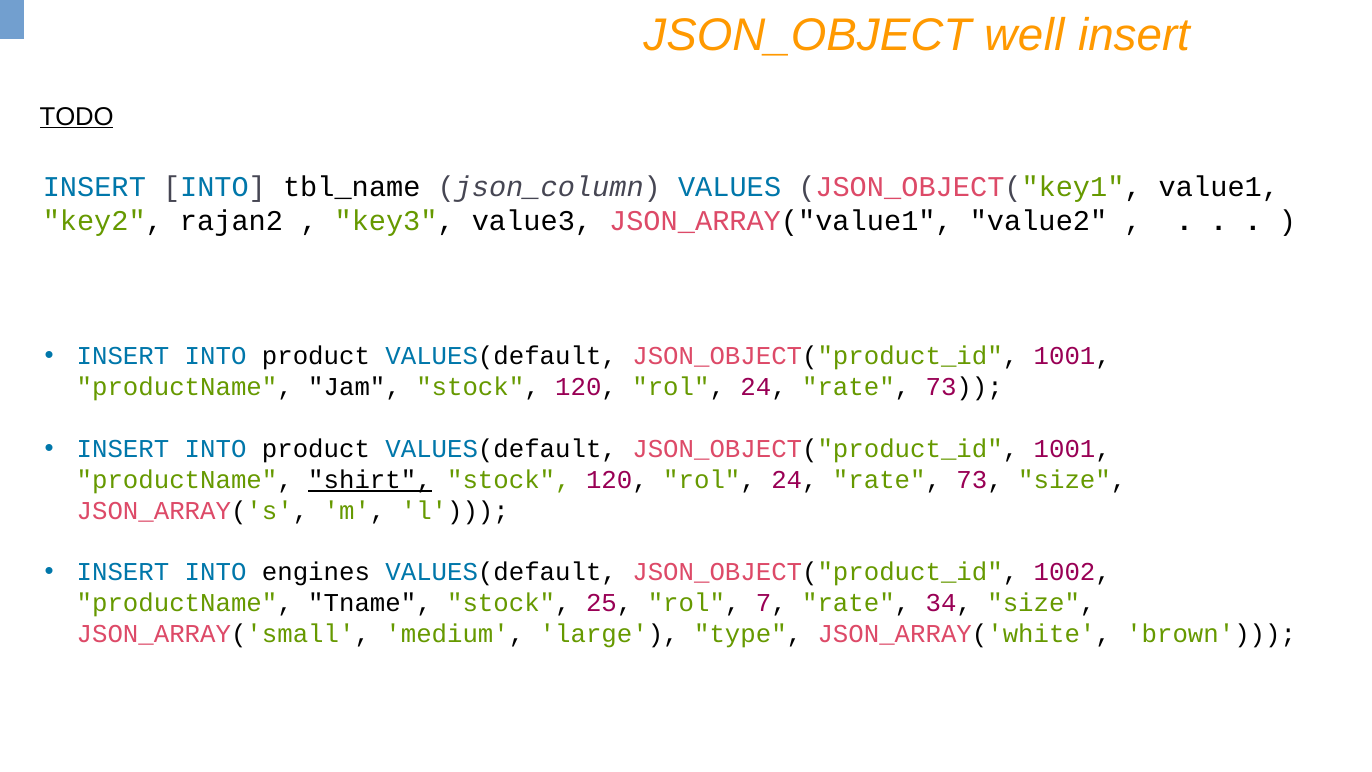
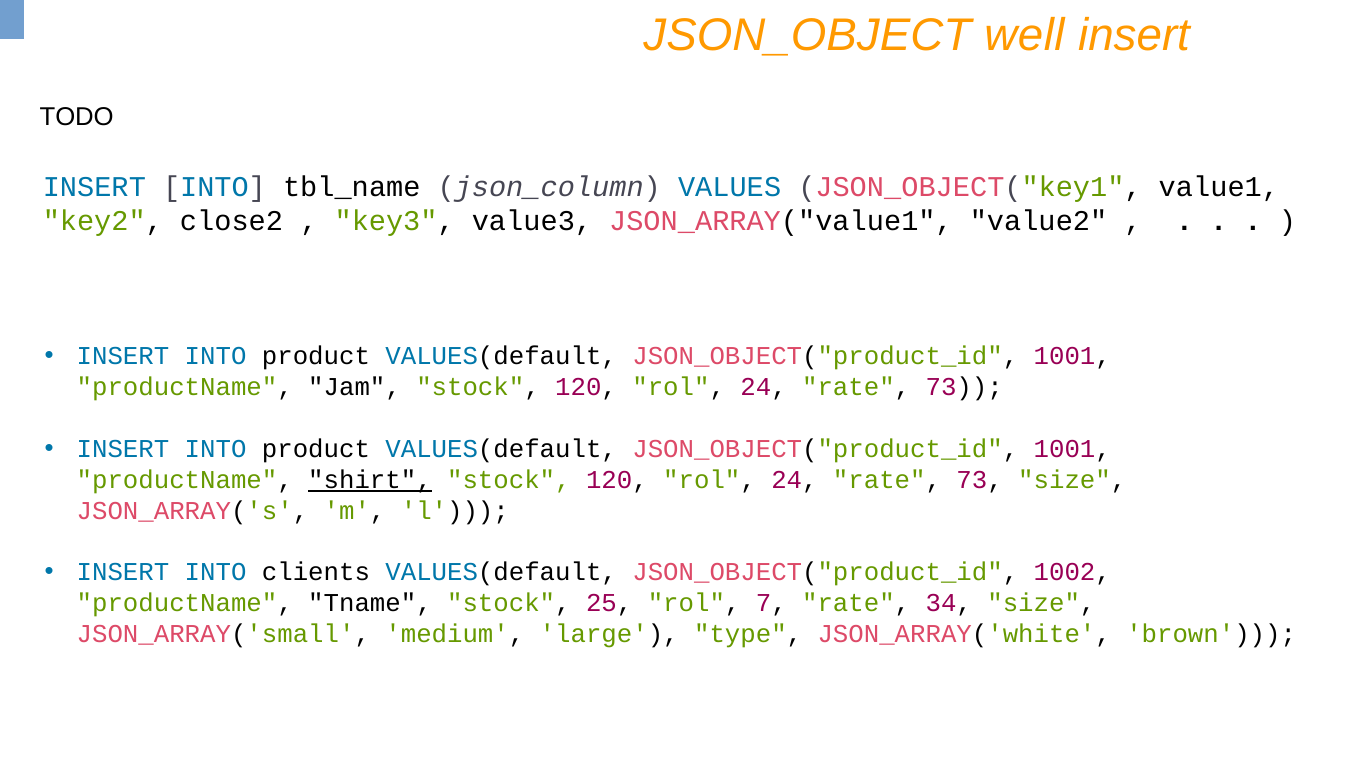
TODO underline: present -> none
rajan2: rajan2 -> close2
engines: engines -> clients
